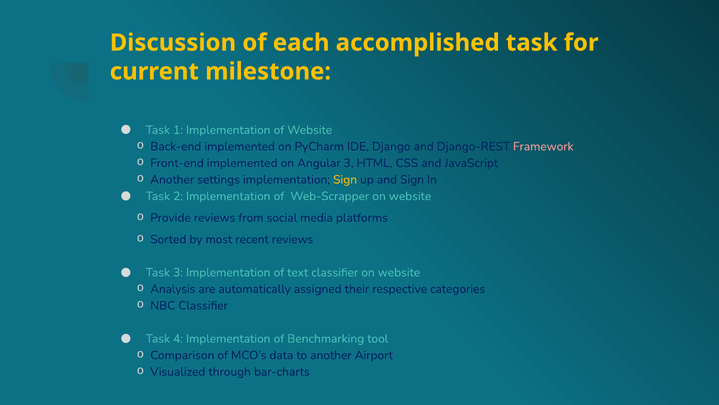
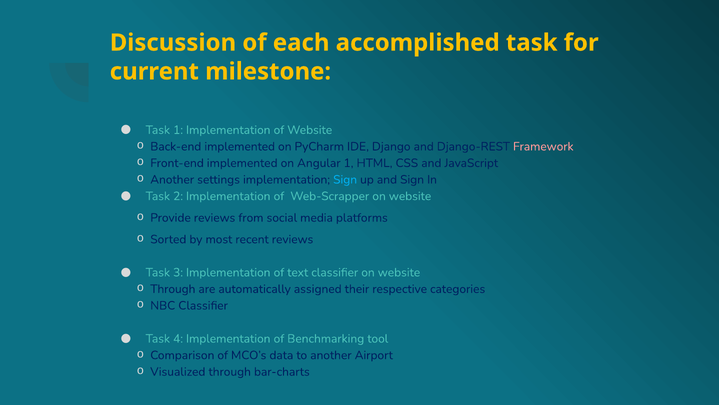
Angular 3: 3 -> 1
Sign at (345, 179) colour: yellow -> light blue
Analysis at (173, 289): Analysis -> Through
